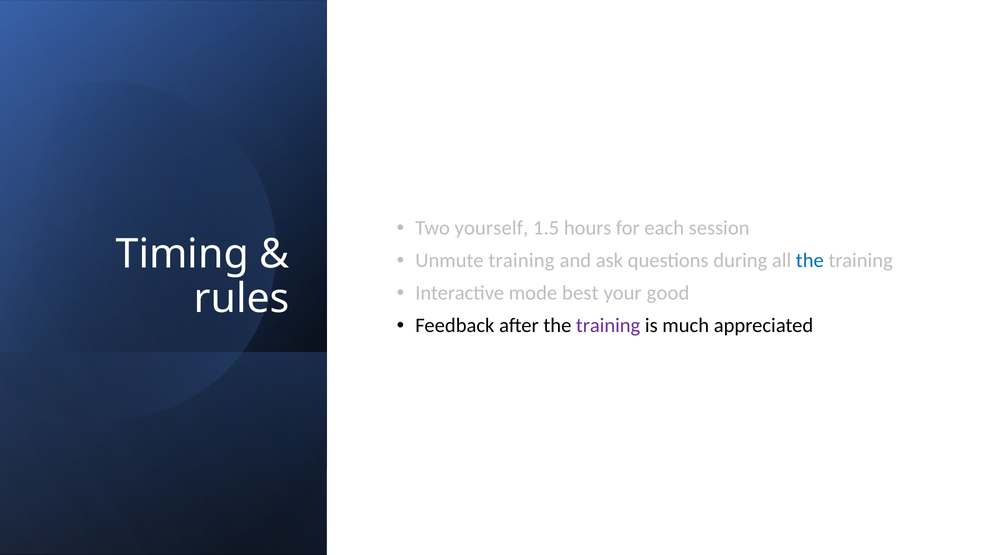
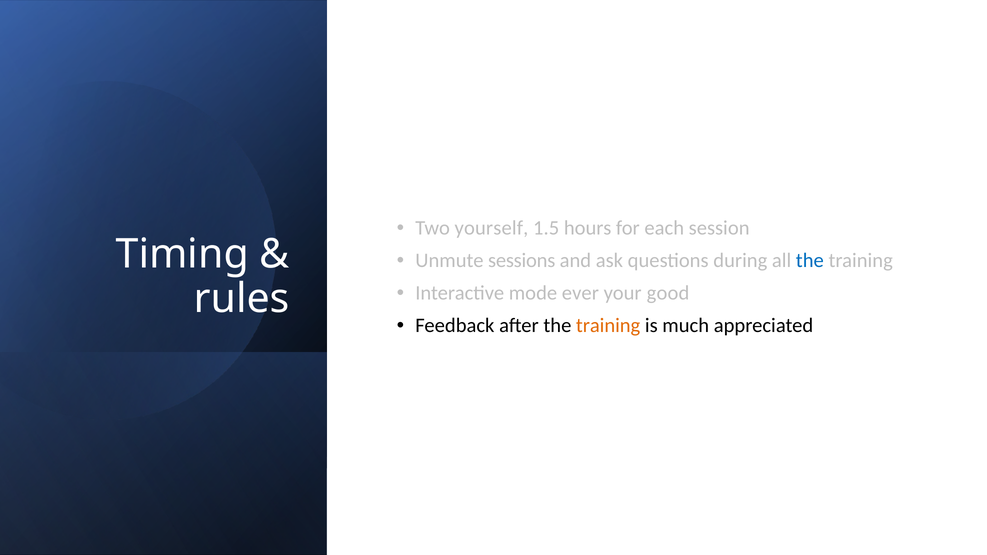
Unmute training: training -> sessions
best: best -> ever
training at (608, 326) colour: purple -> orange
